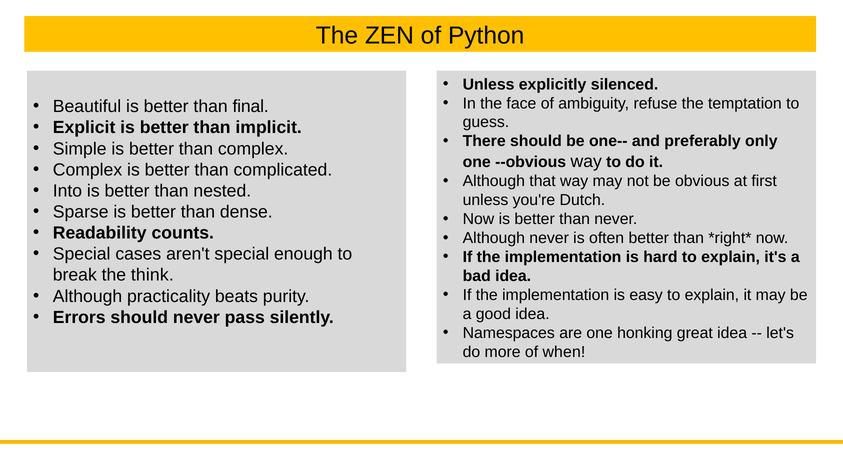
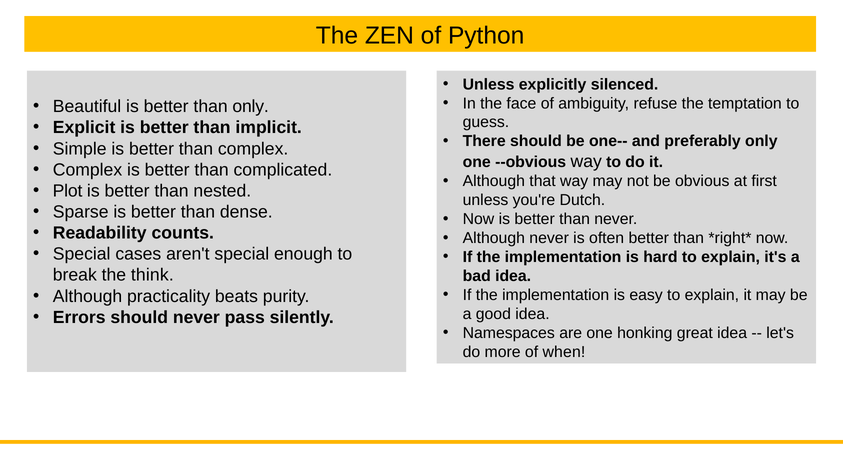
than final: final -> only
Into: Into -> Plot
